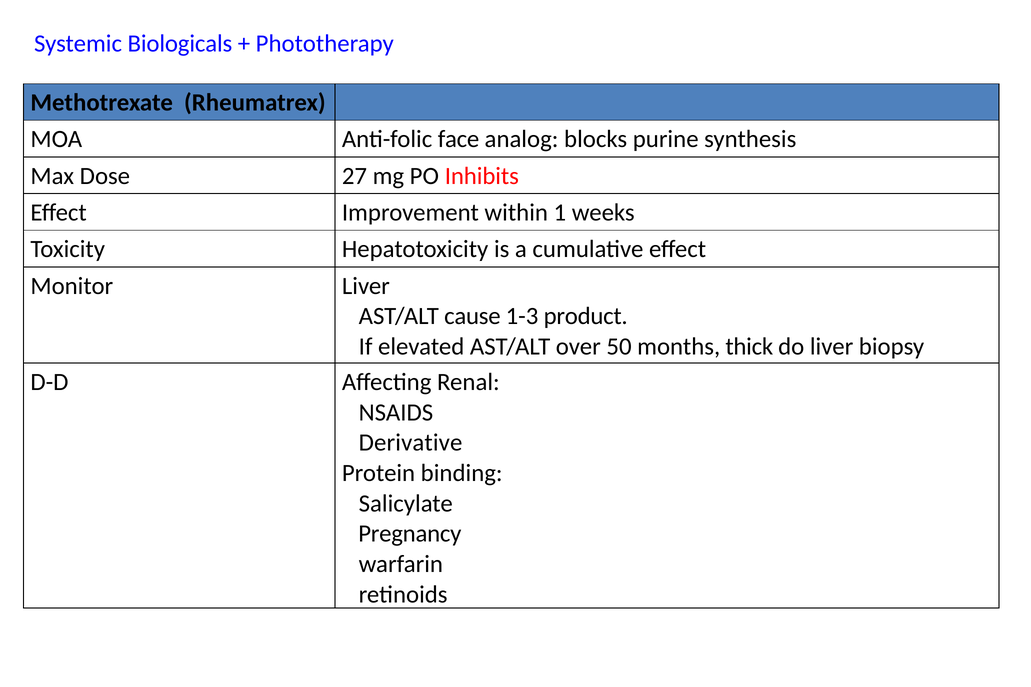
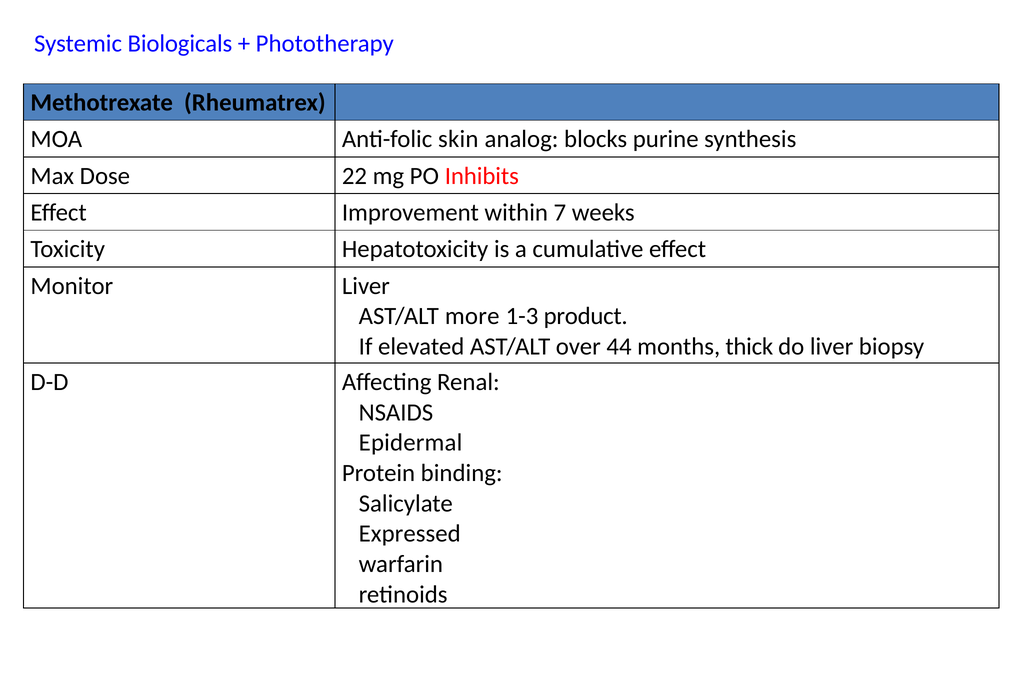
face: face -> skin
27: 27 -> 22
1: 1 -> 7
cause: cause -> more
50: 50 -> 44
Derivative: Derivative -> Epidermal
Pregnancy: Pregnancy -> Expressed
